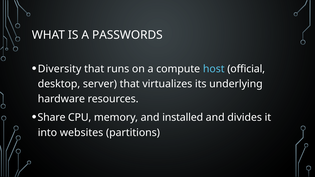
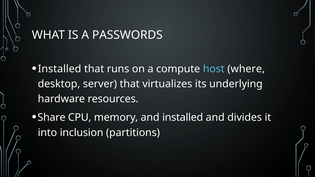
Diversity at (60, 69): Diversity -> Installed
official: official -> where
websites: websites -> inclusion
